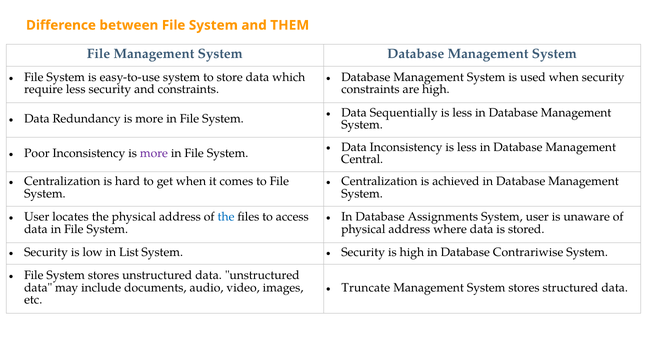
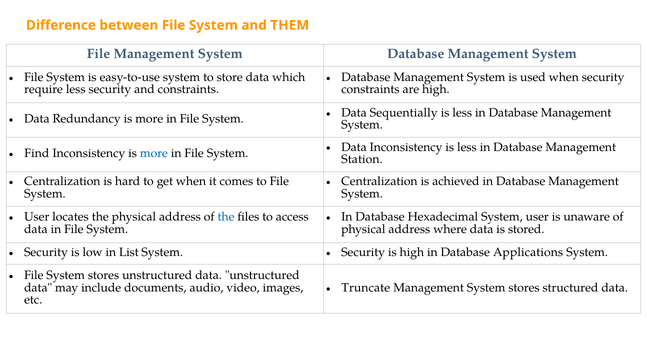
Poor: Poor -> Find
more at (154, 153) colour: purple -> blue
Central: Central -> Station
Assignments: Assignments -> Hexadecimal
Contrariwise: Contrariwise -> Applications
